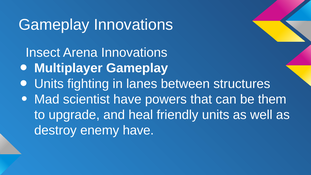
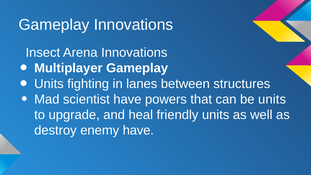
be them: them -> units
